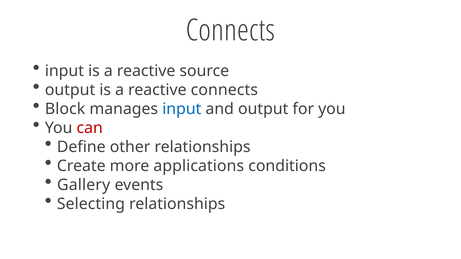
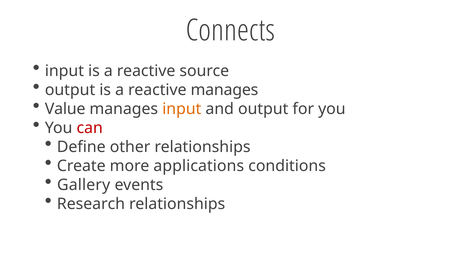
reactive connects: connects -> manages
Block: Block -> Value
input at (182, 109) colour: blue -> orange
Selecting: Selecting -> Research
